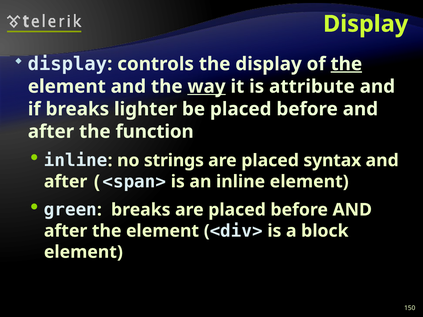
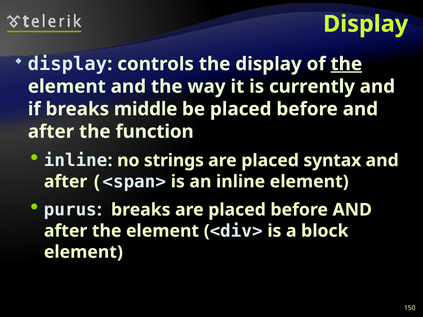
way underline: present -> none
attribute: attribute -> currently
lighter: lighter -> middle
green: green -> purus
